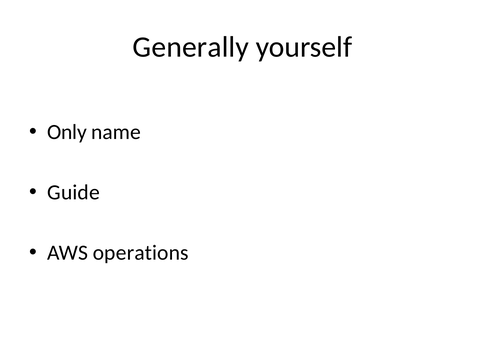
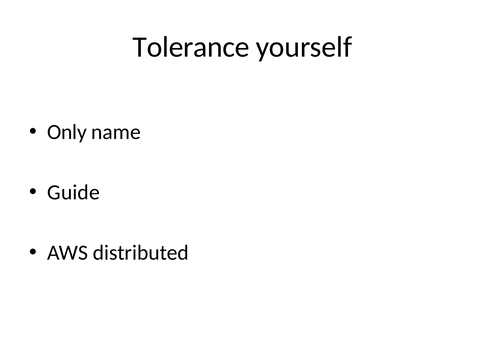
Generally: Generally -> Tolerance
operations: operations -> distributed
